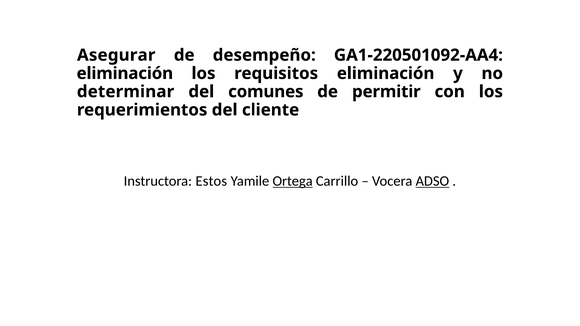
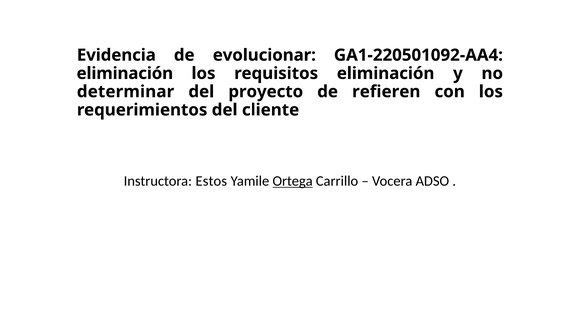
Asegurar: Asegurar -> Evidencia
desempeño: desempeño -> evolucionar
comunes: comunes -> proyecto
permitir: permitir -> refieren
ADSO underline: present -> none
